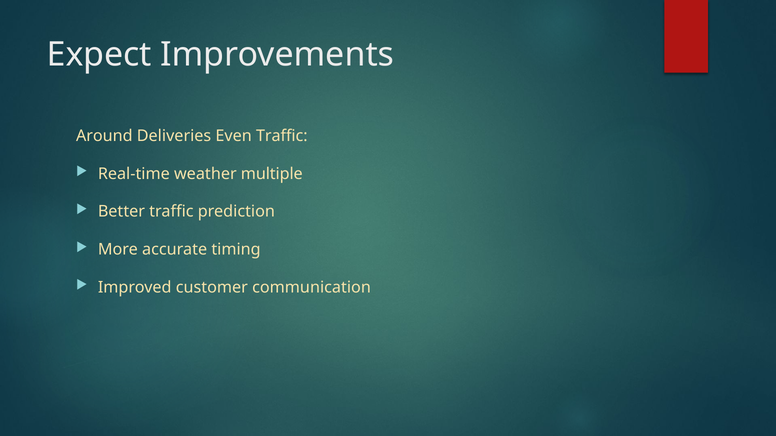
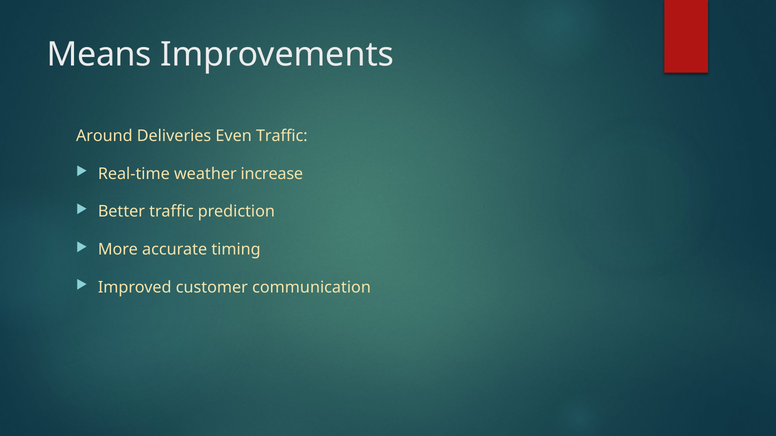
Expect: Expect -> Means
multiple: multiple -> increase
